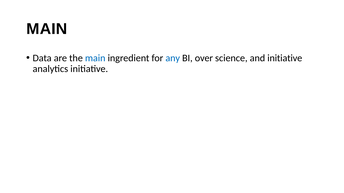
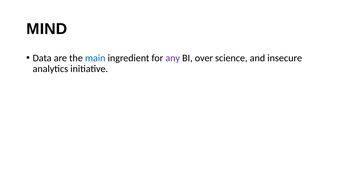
MAIN at (47, 29): MAIN -> MIND
any colour: blue -> purple
and initiative: initiative -> insecure
